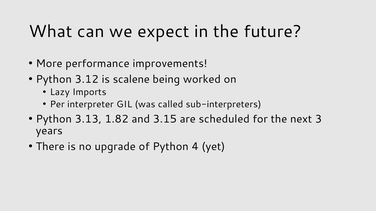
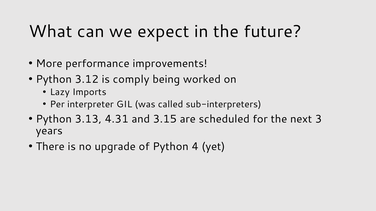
scalene: scalene -> comply
1.82: 1.82 -> 4.31
